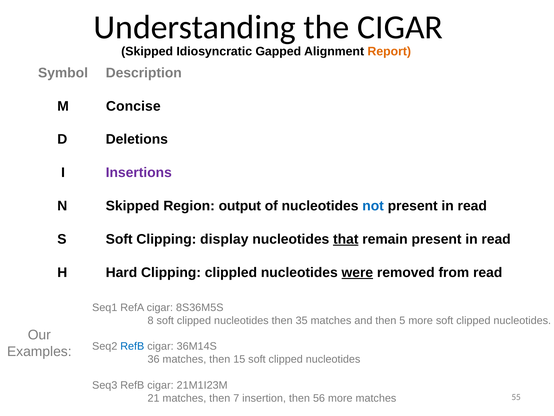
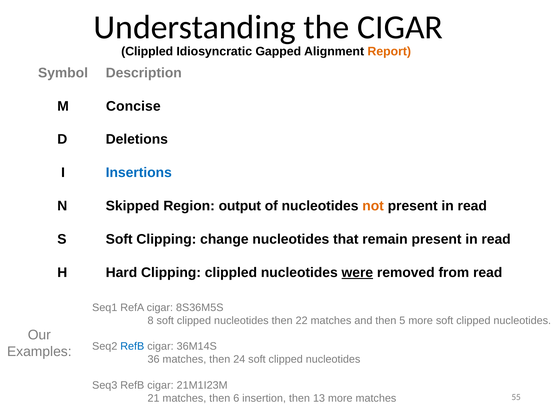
Skipped at (147, 51): Skipped -> Clippled
Insertions colour: purple -> blue
not colour: blue -> orange
display: display -> change
that underline: present -> none
35: 35 -> 22
15: 15 -> 24
7: 7 -> 6
56: 56 -> 13
